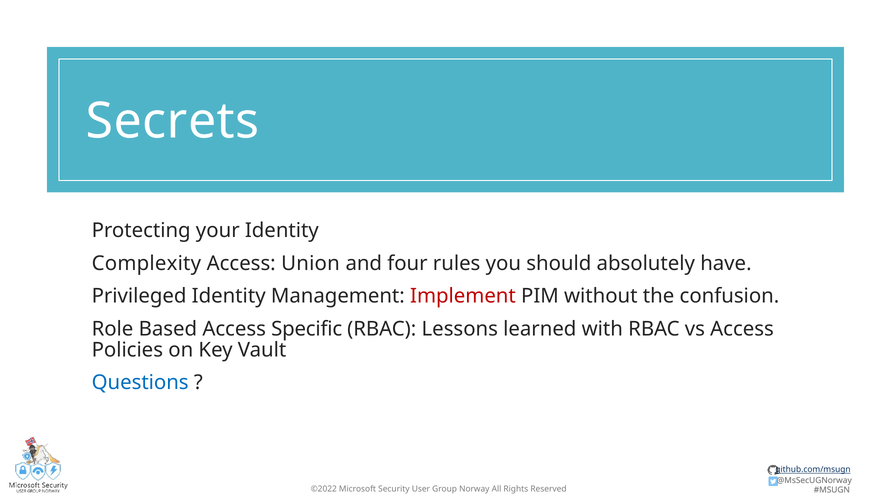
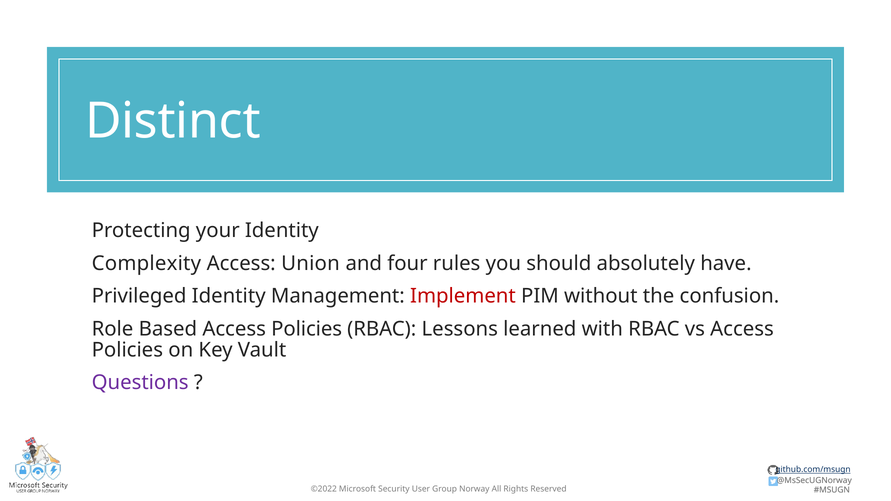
Secrets: Secrets -> Distinct
Based Access Specific: Specific -> Policies
Questions colour: blue -> purple
